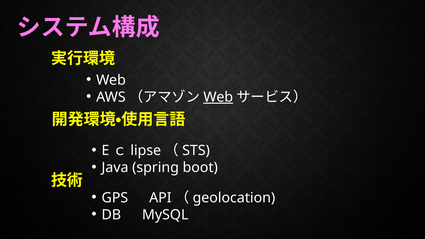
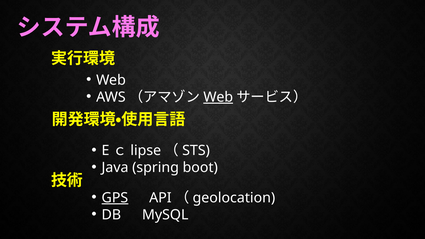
GPS underline: none -> present
